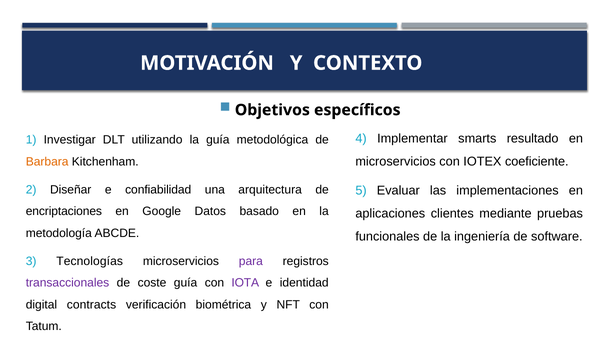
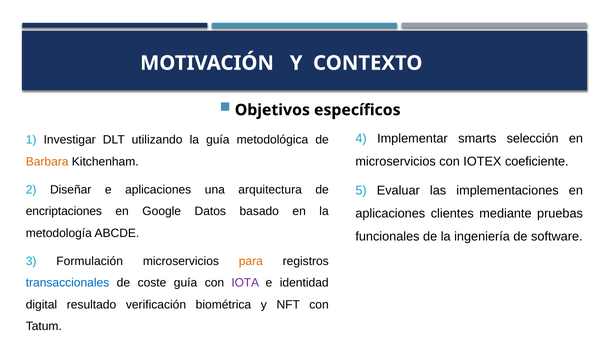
resultado: resultado -> selección
e confiabilidad: confiabilidad -> aplicaciones
Tecnologías: Tecnologías -> Formulación
para colour: purple -> orange
transaccionales colour: purple -> blue
contracts: contracts -> resultado
